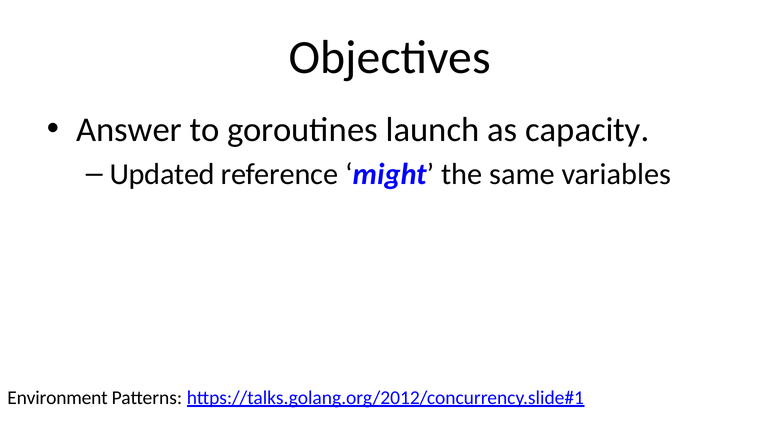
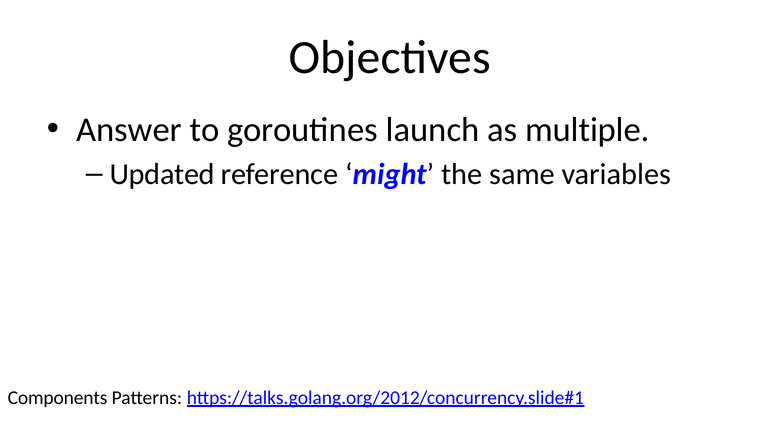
capacity: capacity -> multiple
Environment: Environment -> Components
